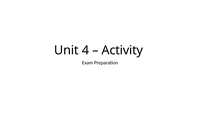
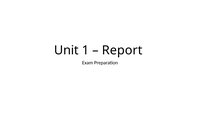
4: 4 -> 1
Activity: Activity -> Report
